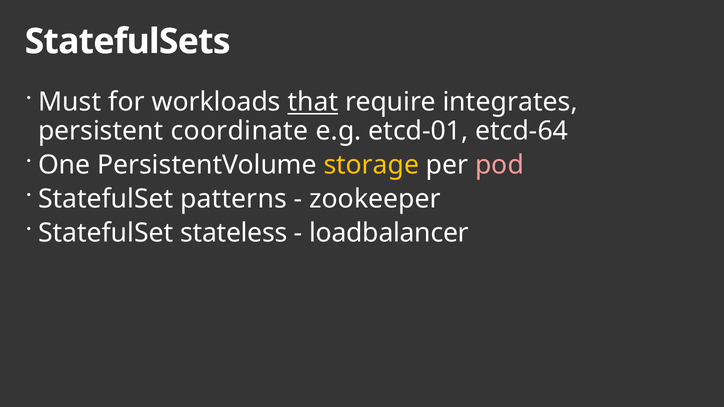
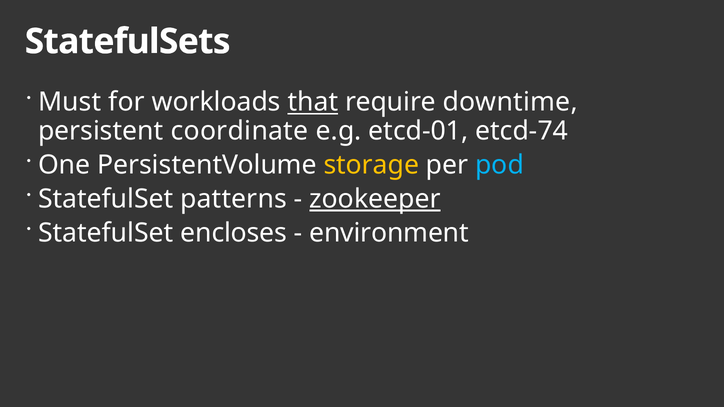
integrates: integrates -> downtime
etcd-64: etcd-64 -> etcd-74
pod colour: pink -> light blue
zookeeper underline: none -> present
stateless: stateless -> encloses
loadbalancer: loadbalancer -> environment
